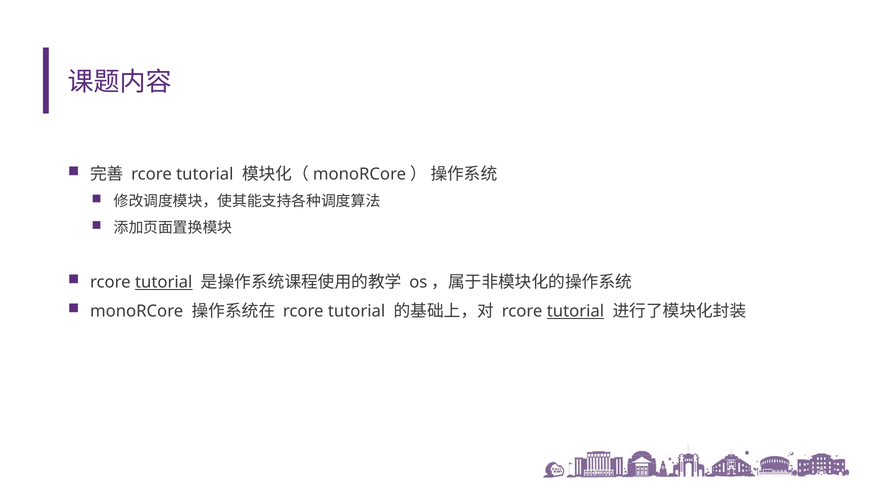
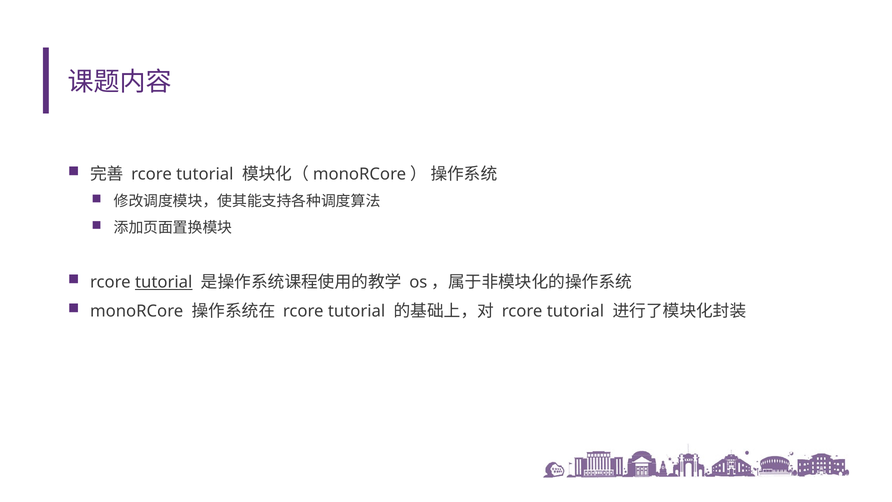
tutorial at (575, 311) underline: present -> none
